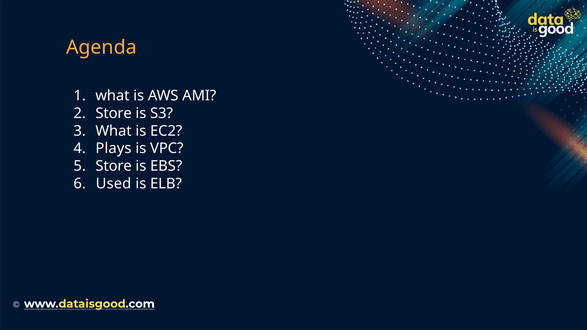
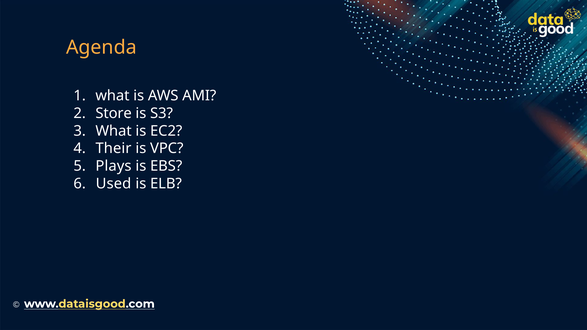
Plays: Plays -> Their
Store at (114, 166): Store -> Plays
